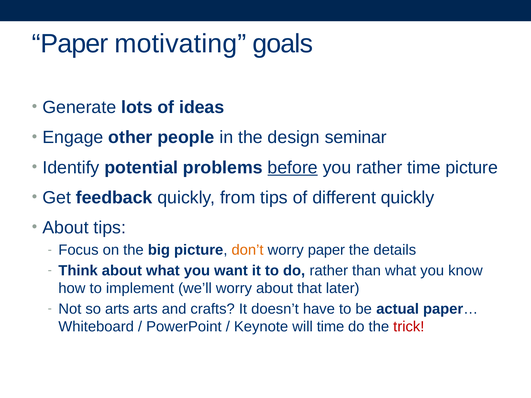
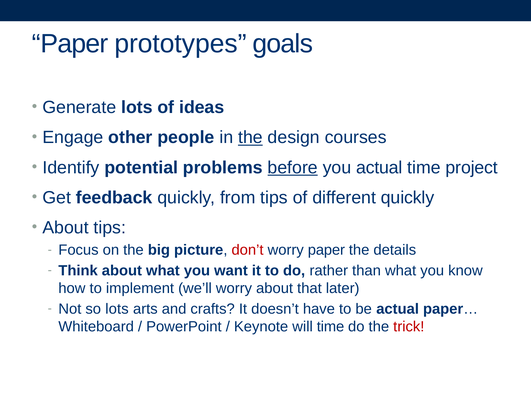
motivating: motivating -> prototypes
the at (250, 138) underline: none -> present
seminar: seminar -> courses
you rather: rather -> actual
time picture: picture -> project
don’t colour: orange -> red
so arts: arts -> lots
